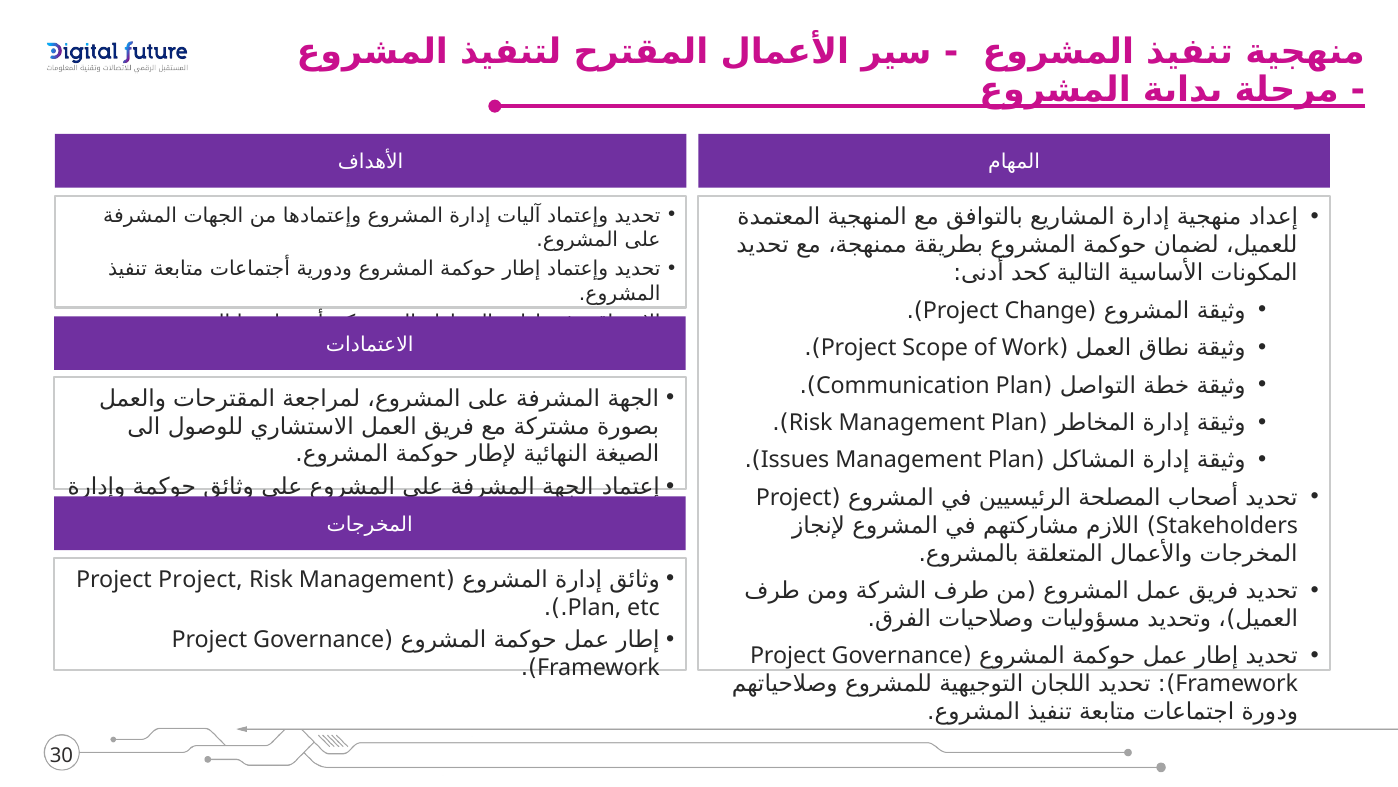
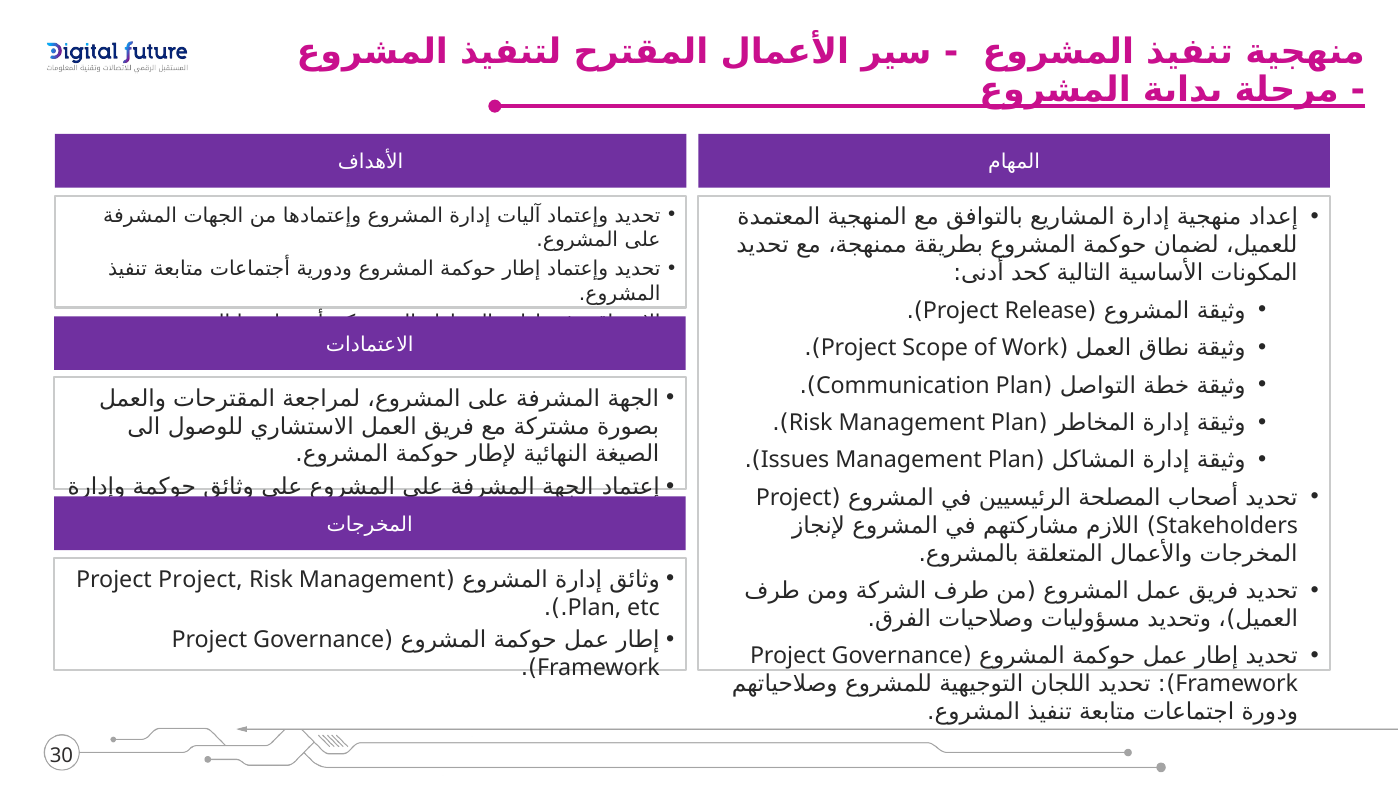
Change: Change -> Release
